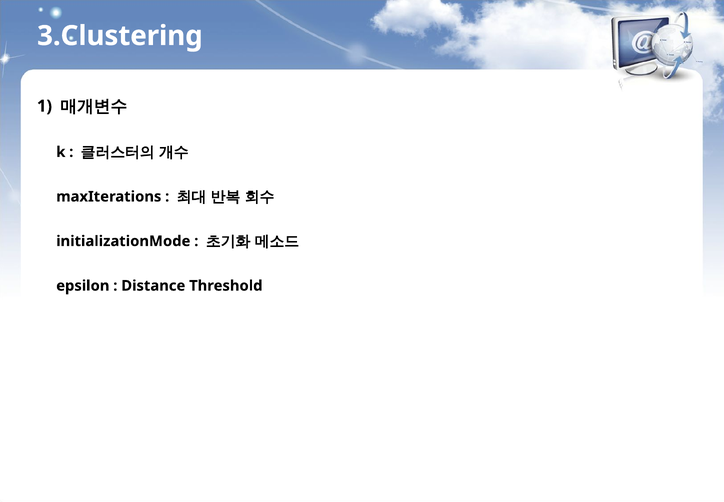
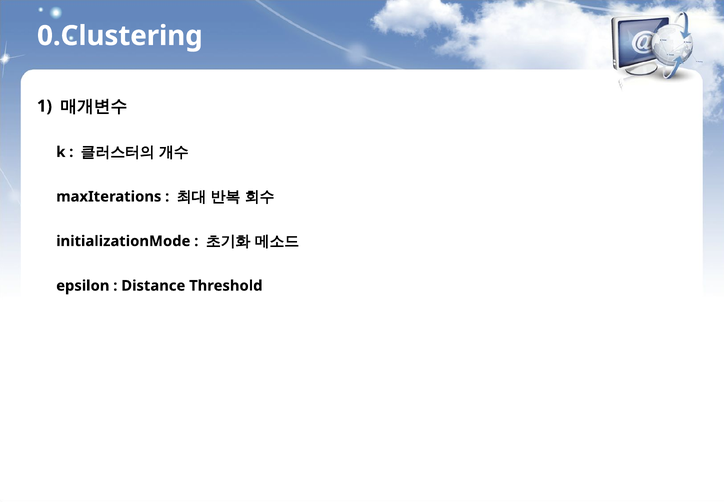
3.Clustering: 3.Clustering -> 0.Clustering
